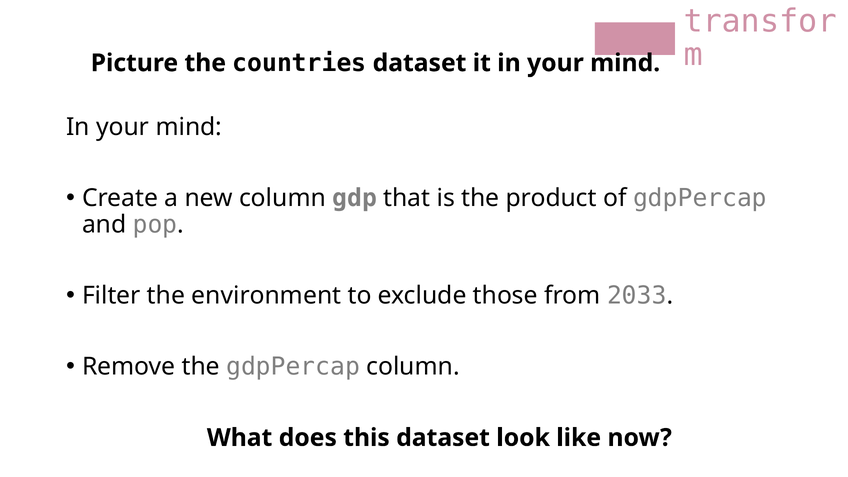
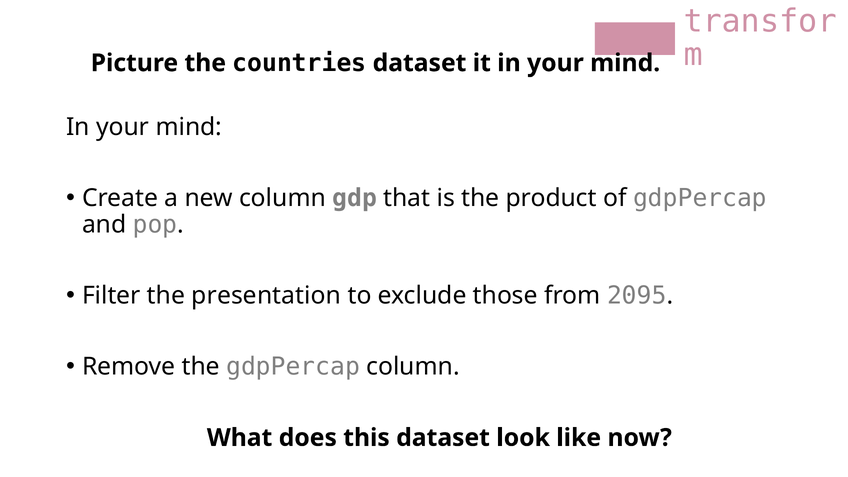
environment: environment -> presentation
2033: 2033 -> 2095
